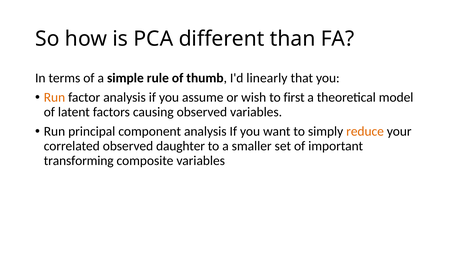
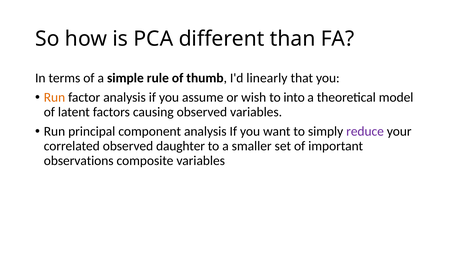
first: first -> into
reduce colour: orange -> purple
transforming: transforming -> observations
